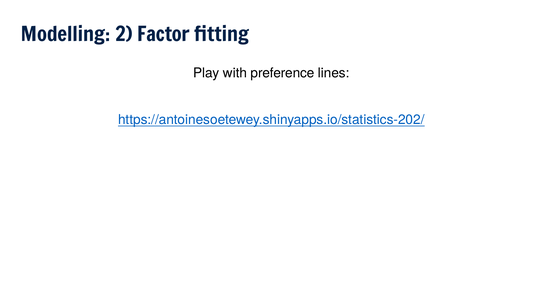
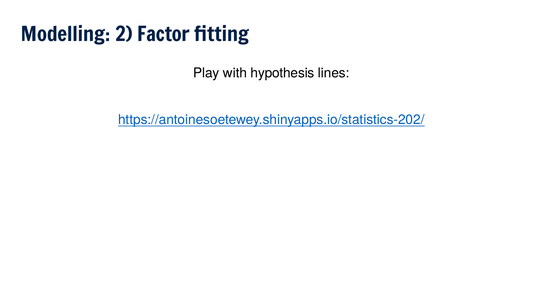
preference: preference -> hypothesis
